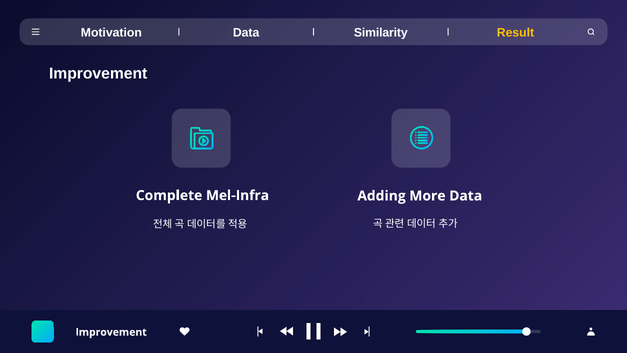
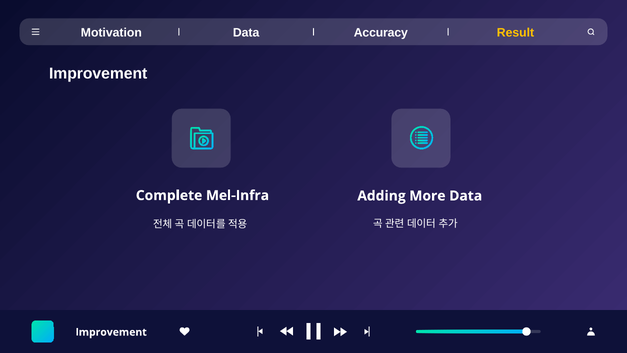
Similarity: Similarity -> Accuracy
